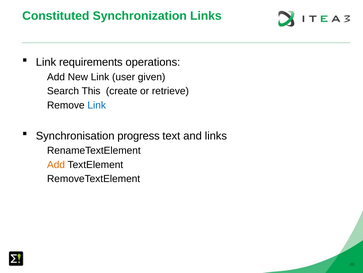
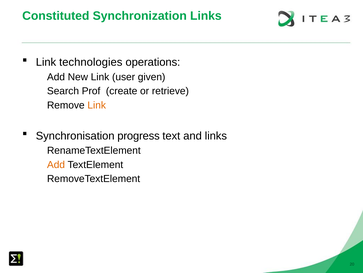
requirements: requirements -> technologies
This: This -> Prof
Link at (97, 105) colour: blue -> orange
